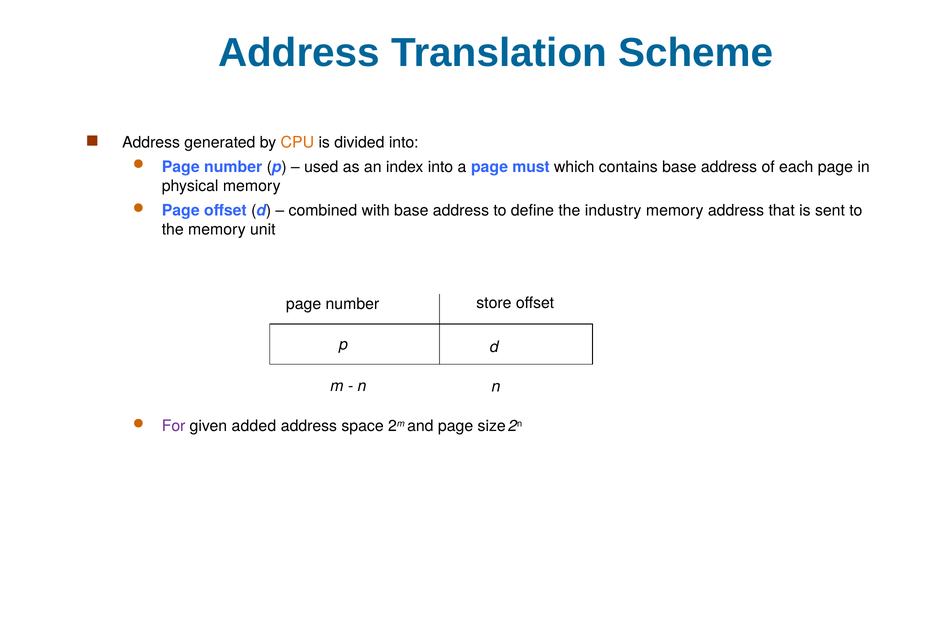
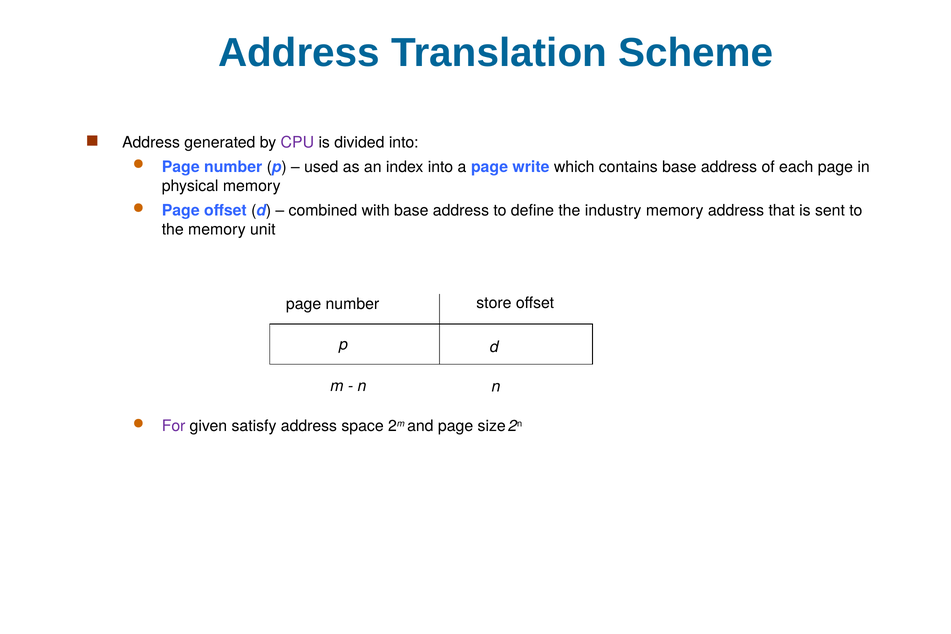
CPU colour: orange -> purple
must: must -> write
added: added -> satisfy
